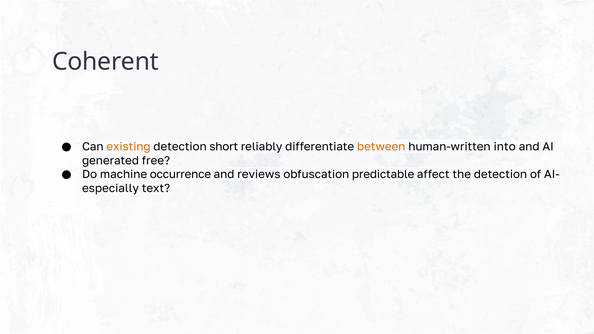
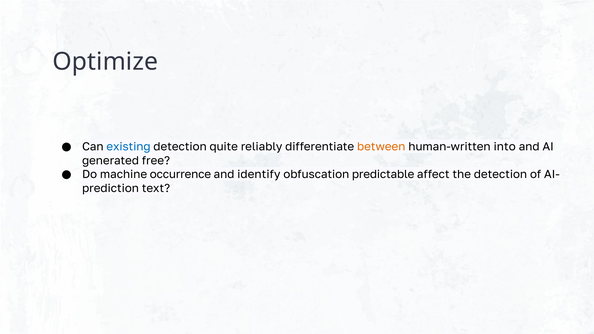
Coherent: Coherent -> Optimize
existing colour: orange -> blue
short: short -> quite
reviews: reviews -> identify
especially: especially -> prediction
